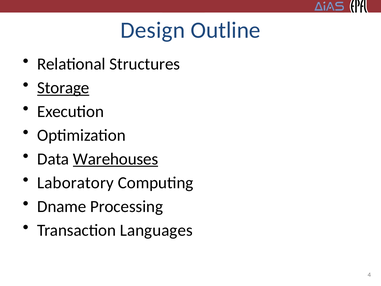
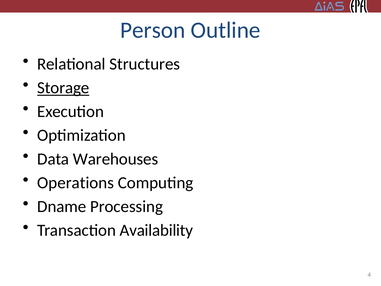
Design: Design -> Person
Warehouses underline: present -> none
Laboratory: Laboratory -> Operations
Languages: Languages -> Availability
